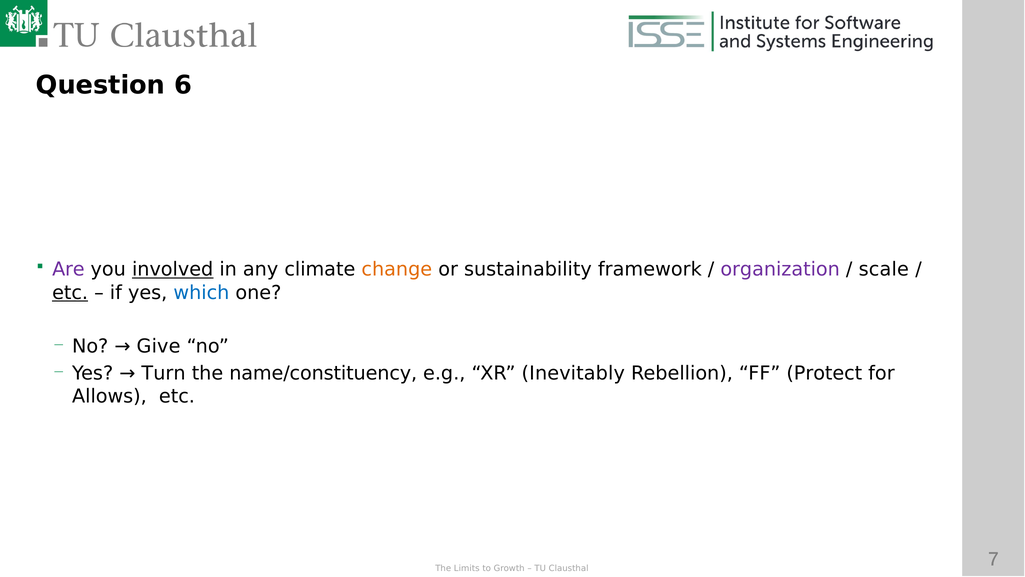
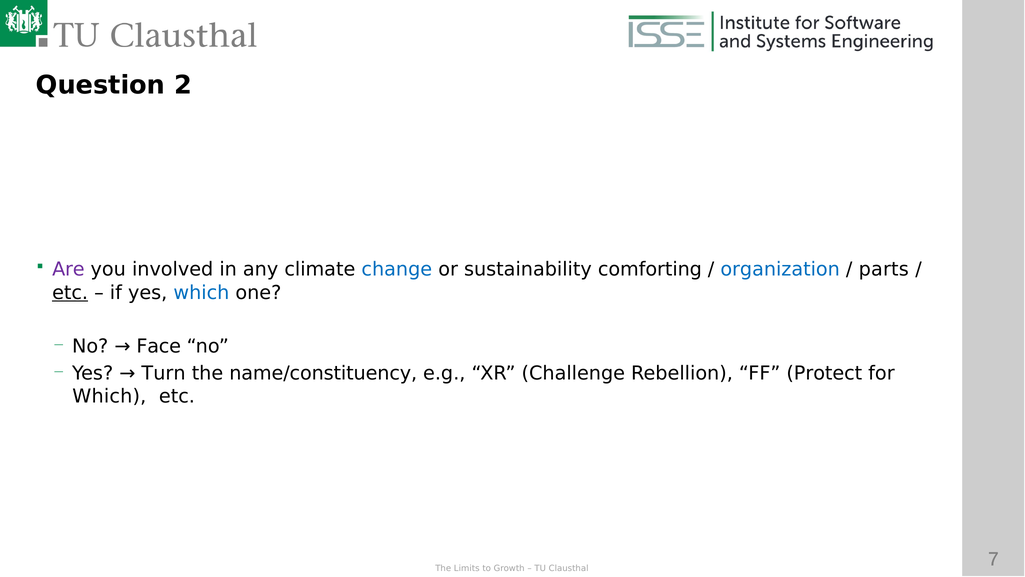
6: 6 -> 2
involved underline: present -> none
change colour: orange -> blue
framework: framework -> comforting
organization colour: purple -> blue
scale: scale -> parts
Give: Give -> Face
Inevitably: Inevitably -> Challenge
Allows at (109, 396): Allows -> Which
